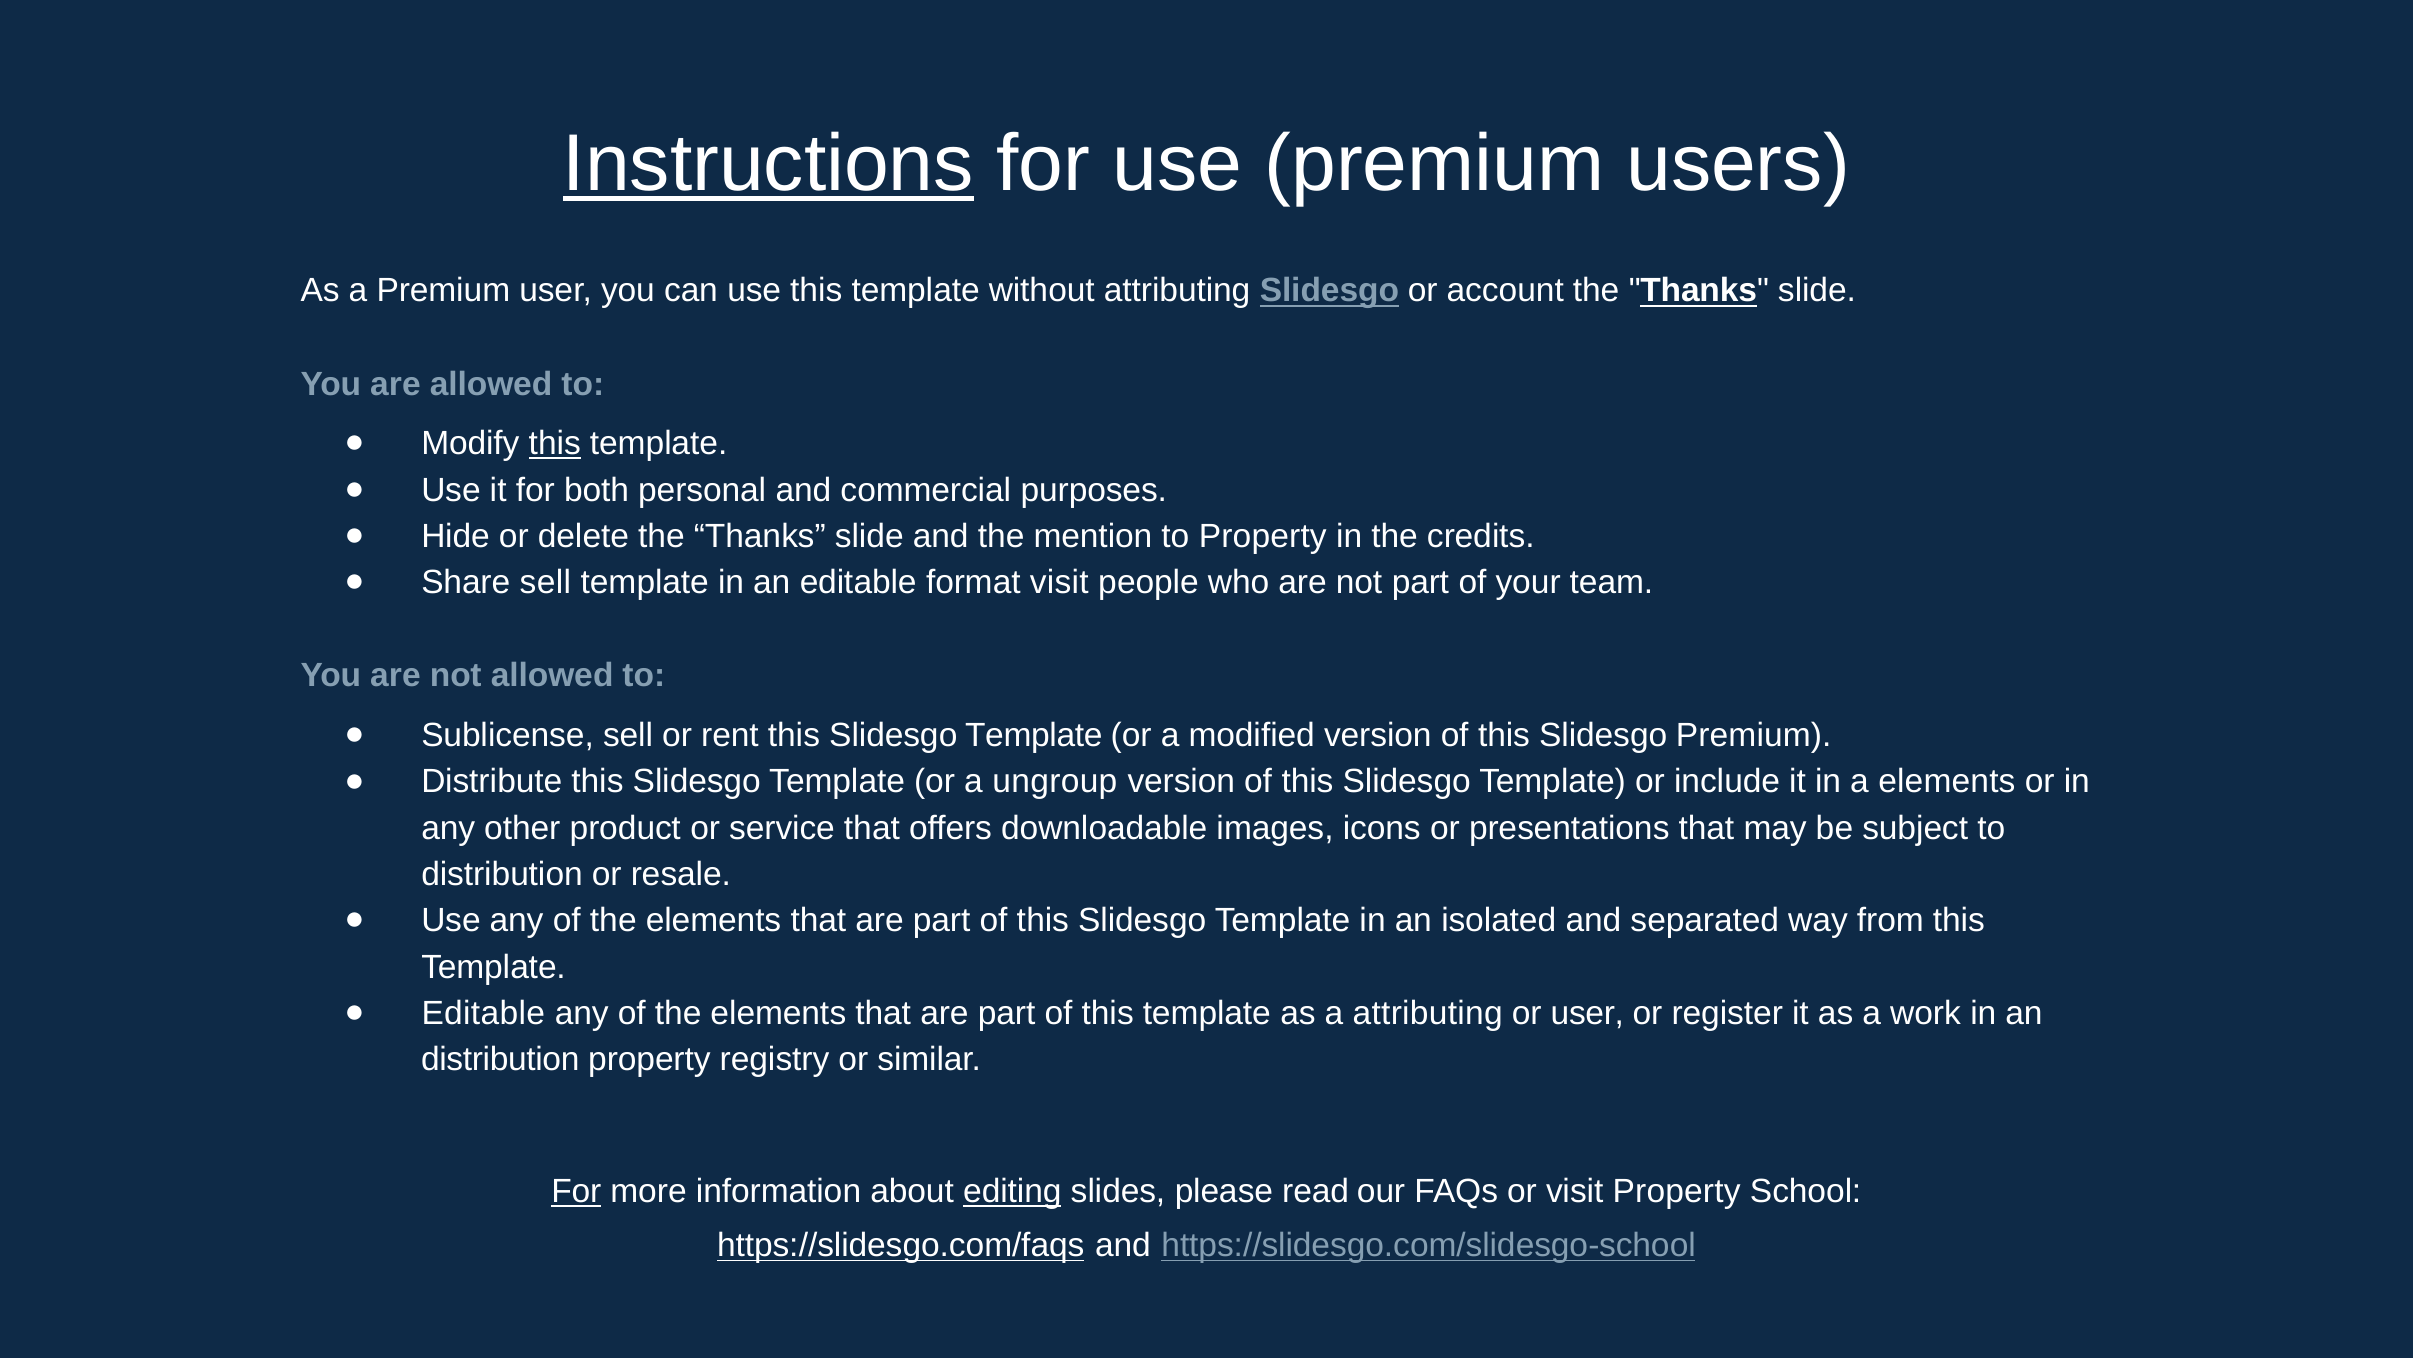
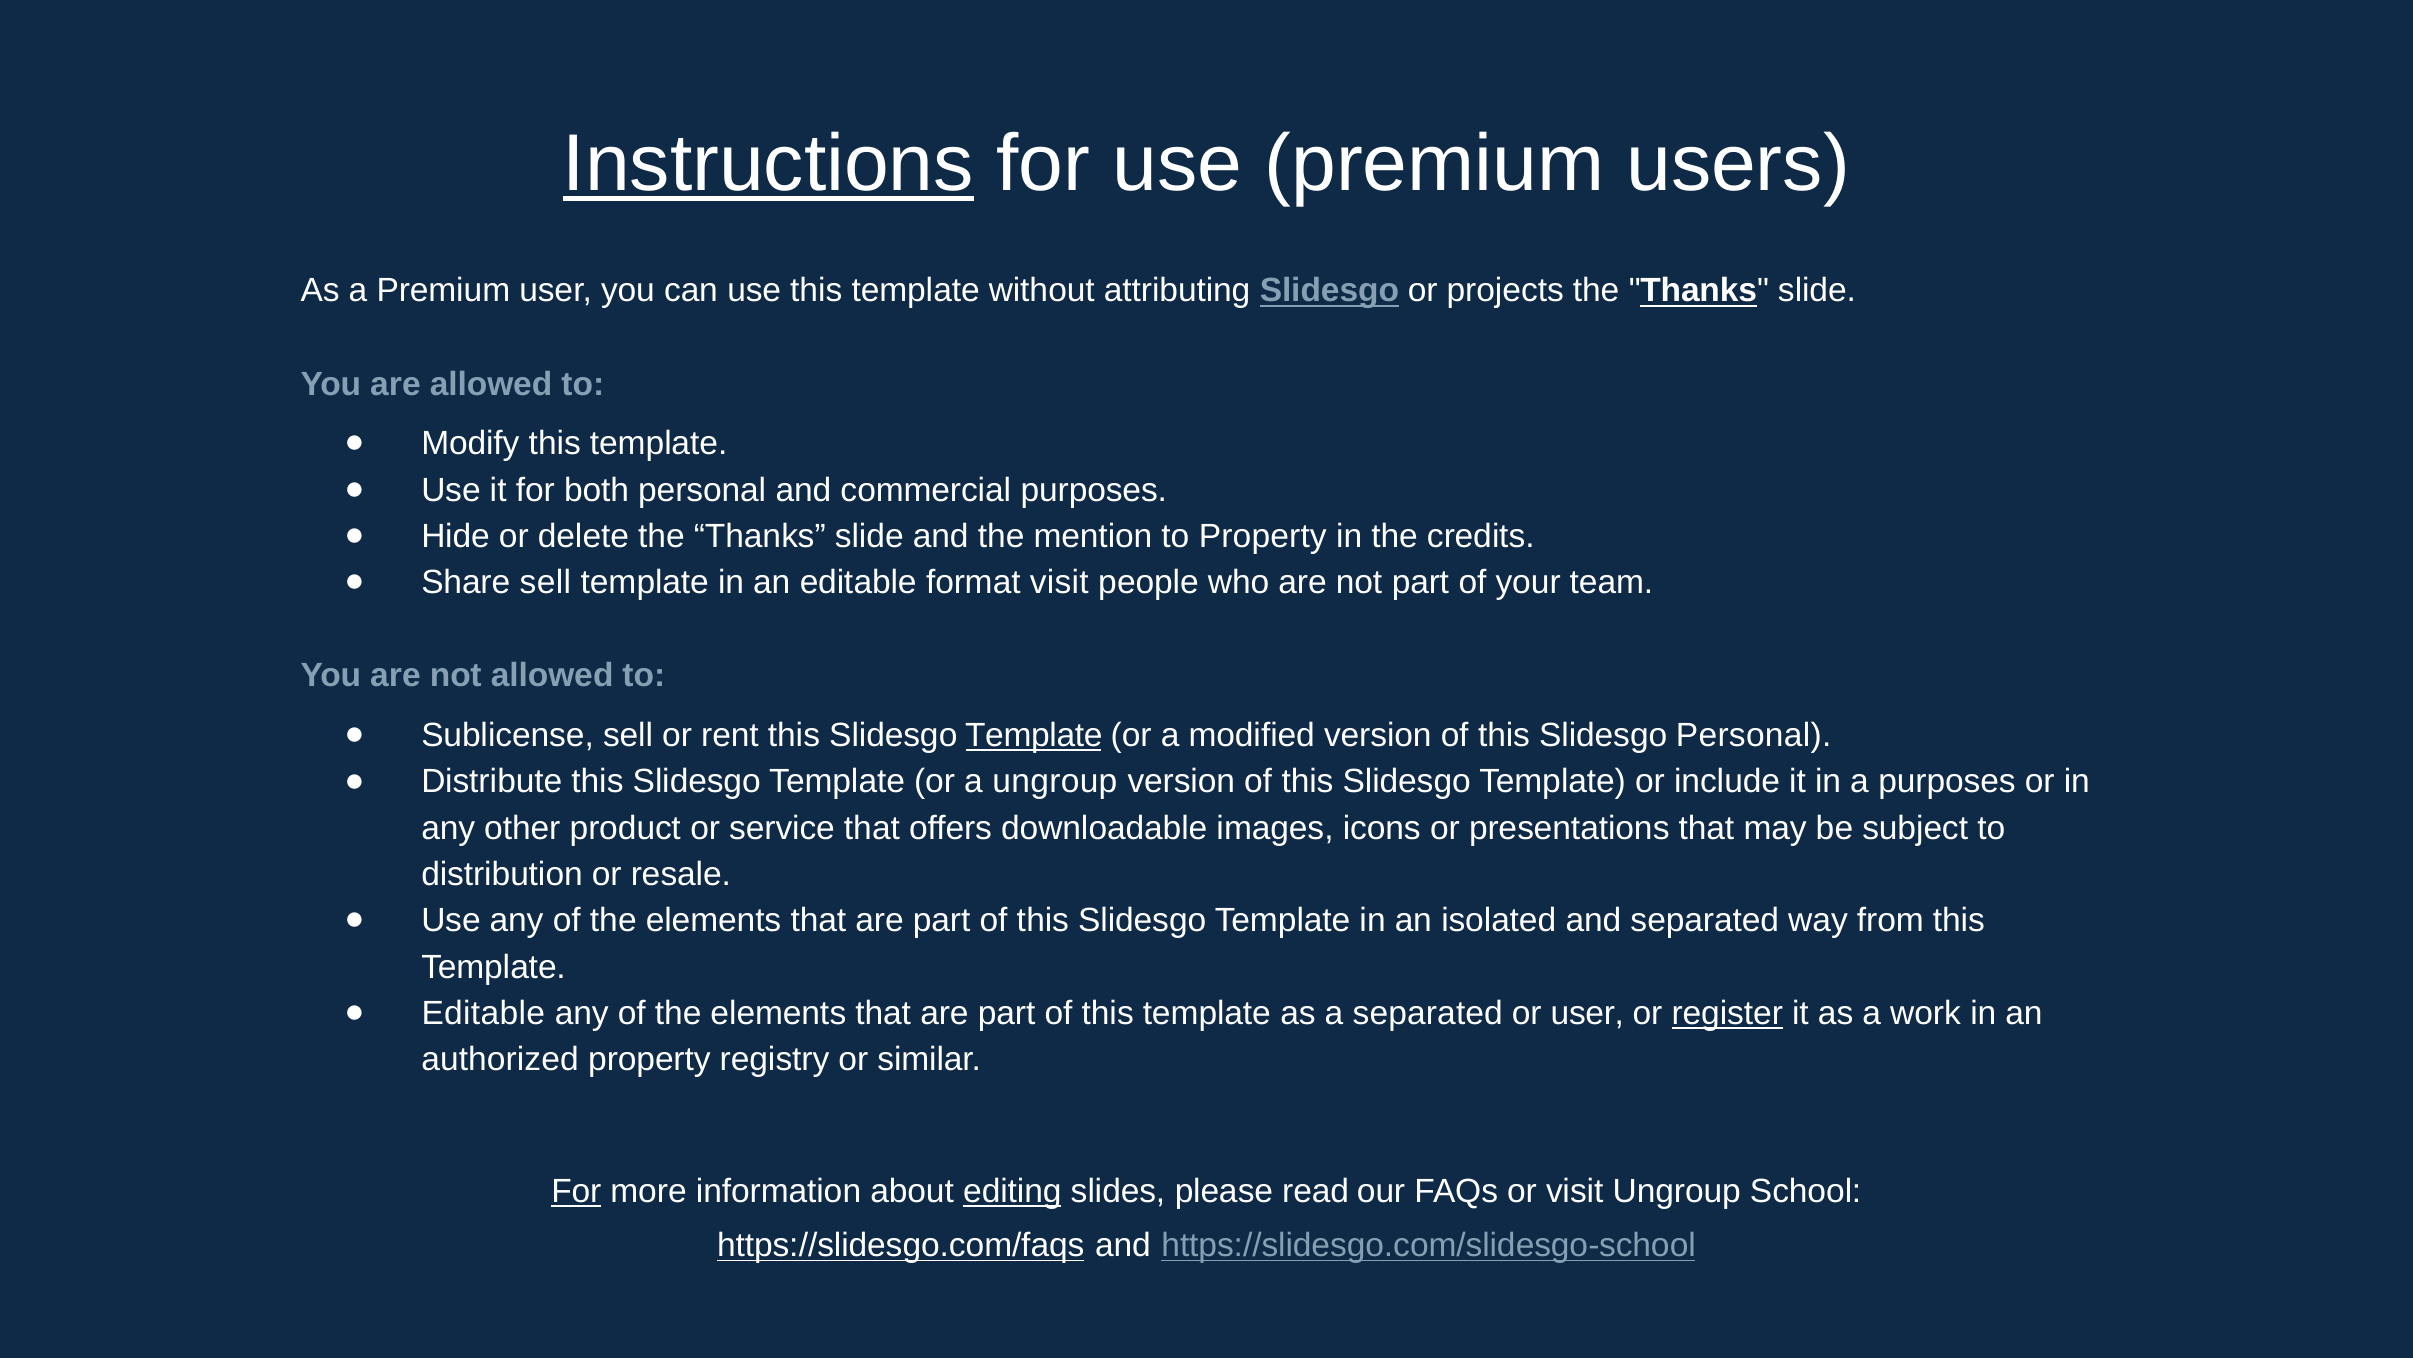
account: account -> projects
this at (555, 444) underline: present -> none
Template at (1034, 735) underline: none -> present
Slidesgo Premium: Premium -> Personal
a elements: elements -> purposes
a attributing: attributing -> separated
register underline: none -> present
distribution at (500, 1059): distribution -> authorized
visit Property: Property -> Ungroup
